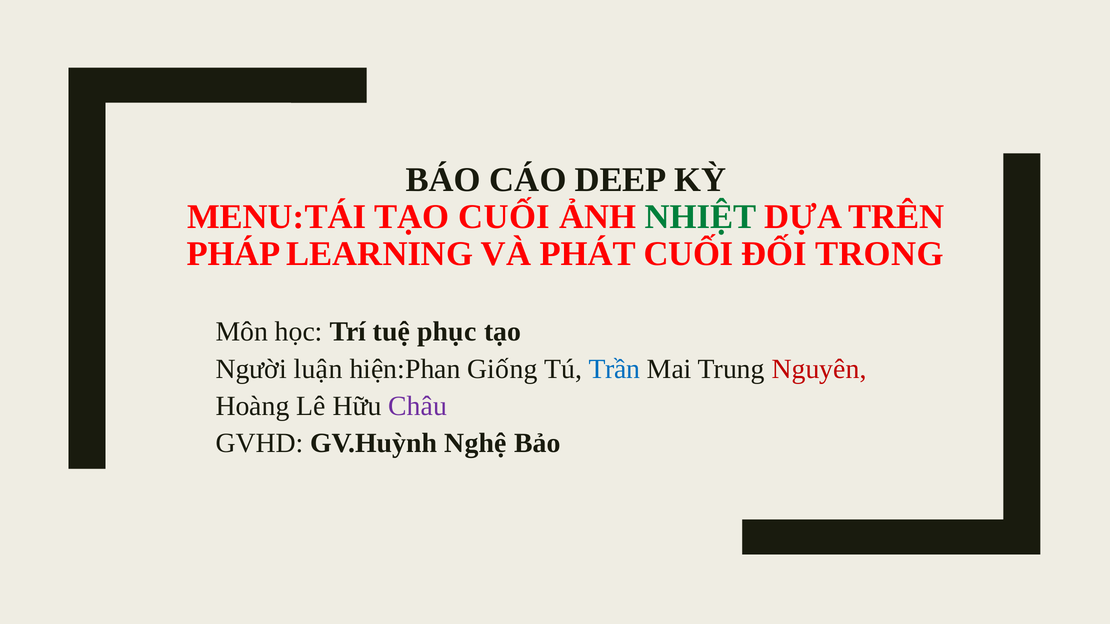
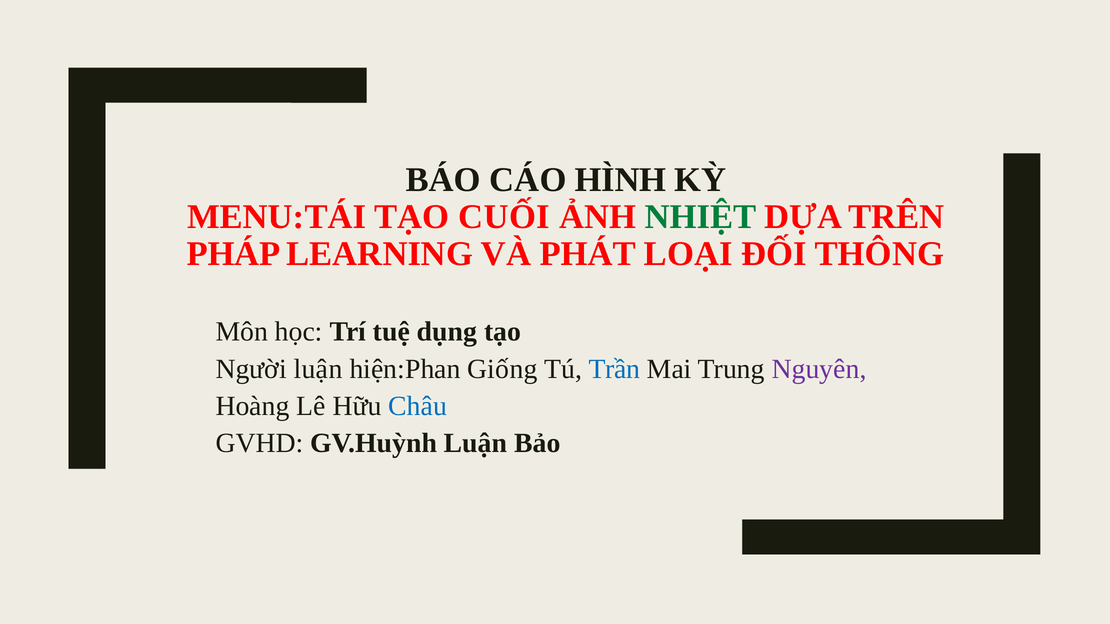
DEEP: DEEP -> HÌNH
PHÁT CUỐI: CUỐI -> LOẠI
TRONG: TRONG -> THÔNG
phục: phục -> dụng
Nguyên colour: red -> purple
Châu colour: purple -> blue
GV.Huỳnh Nghệ: Nghệ -> Luận
